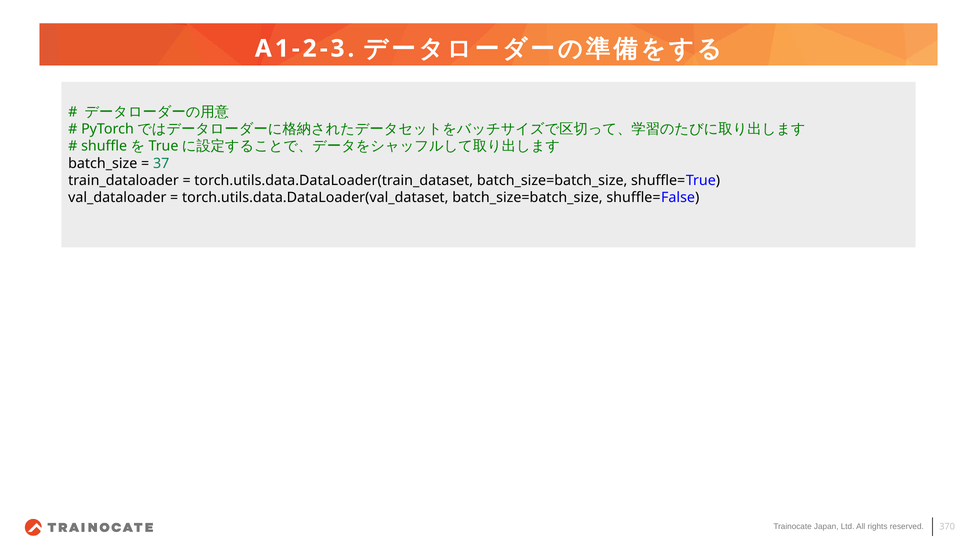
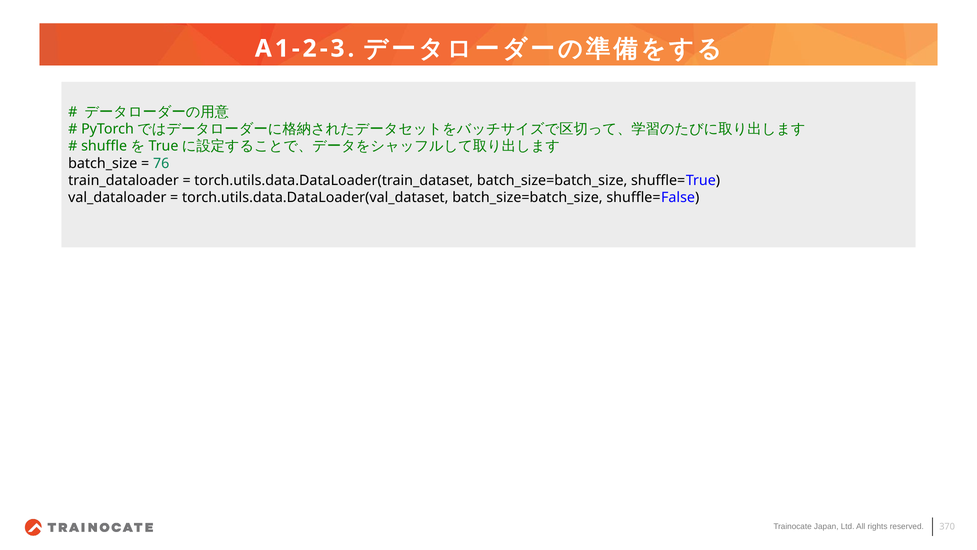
37: 37 -> 76
